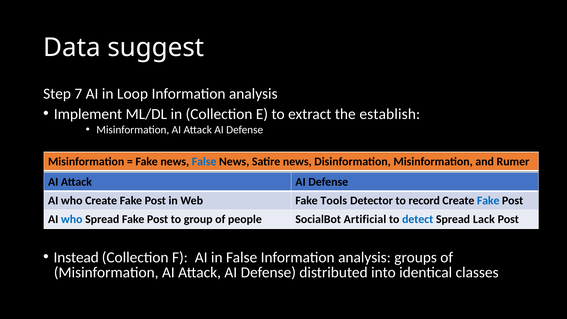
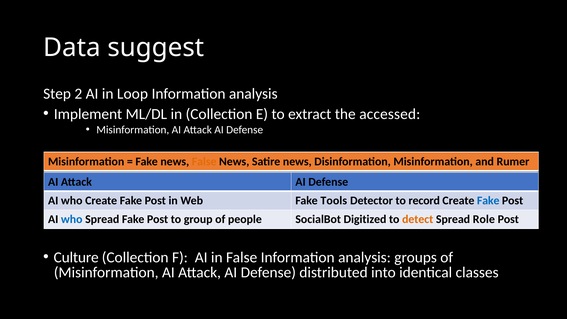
7: 7 -> 2
establish: establish -> accessed
False at (204, 161) colour: blue -> orange
Artificial: Artificial -> Digitized
detect colour: blue -> orange
Lack: Lack -> Role
Instead: Instead -> Culture
